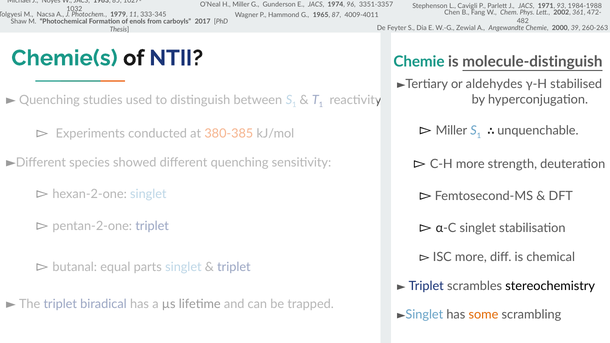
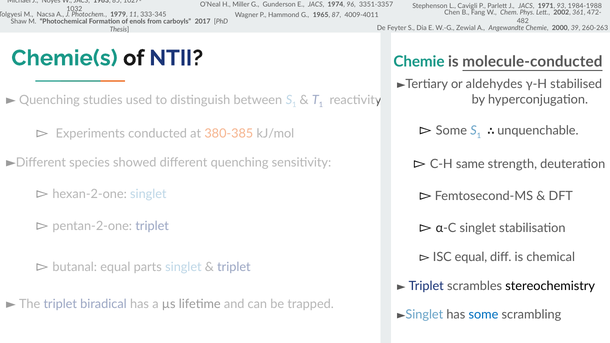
molecule-distinguish: molecule-distinguish -> molecule-conducted
Miller at (451, 131): Miller -> Some
C-H more: more -> same
ISC more: more -> equal
some at (483, 315) colour: orange -> blue
